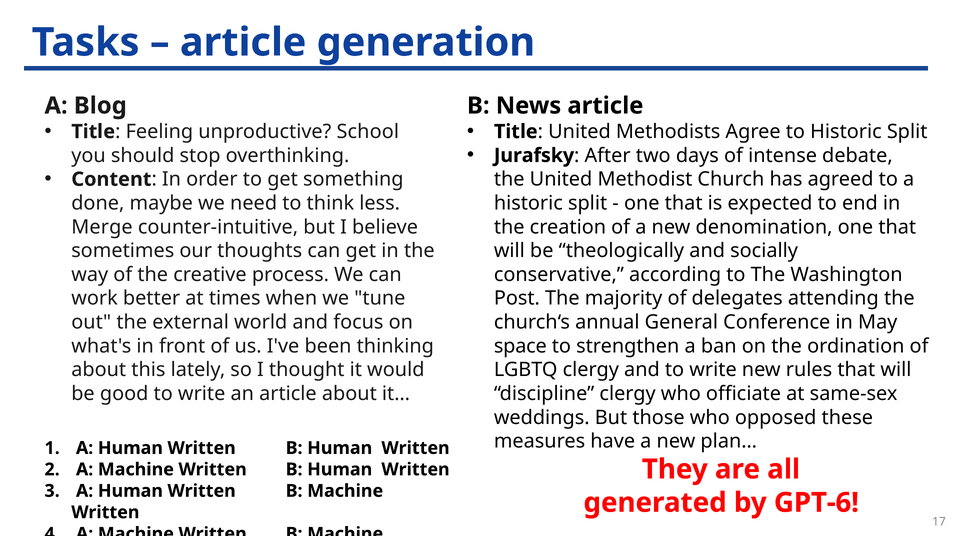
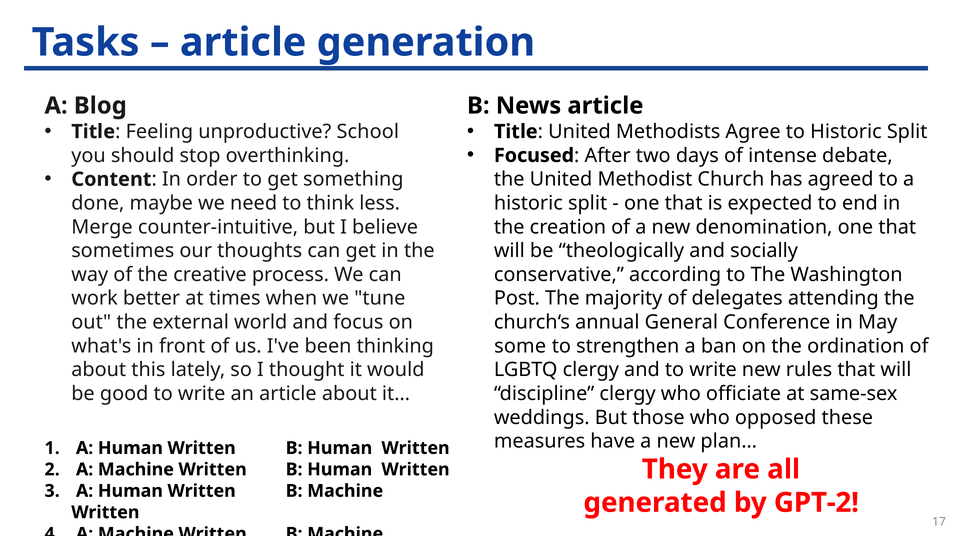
Jurafsky: Jurafsky -> Focused
space: space -> some
GPT-6: GPT-6 -> GPT-2
